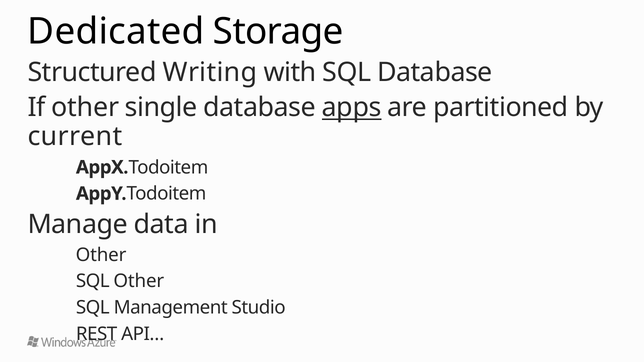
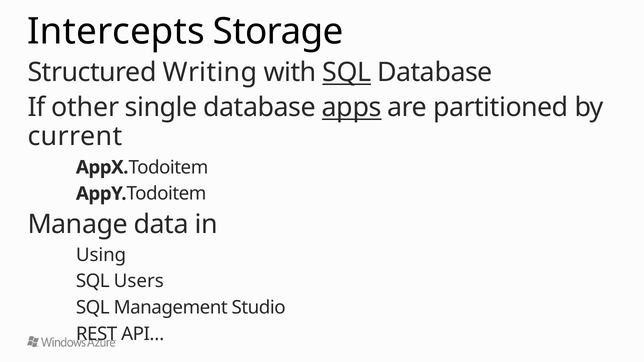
Dedicated: Dedicated -> Intercepts
SQL at (347, 73) underline: none -> present
Other at (101, 255): Other -> Using
SQL Other: Other -> Users
